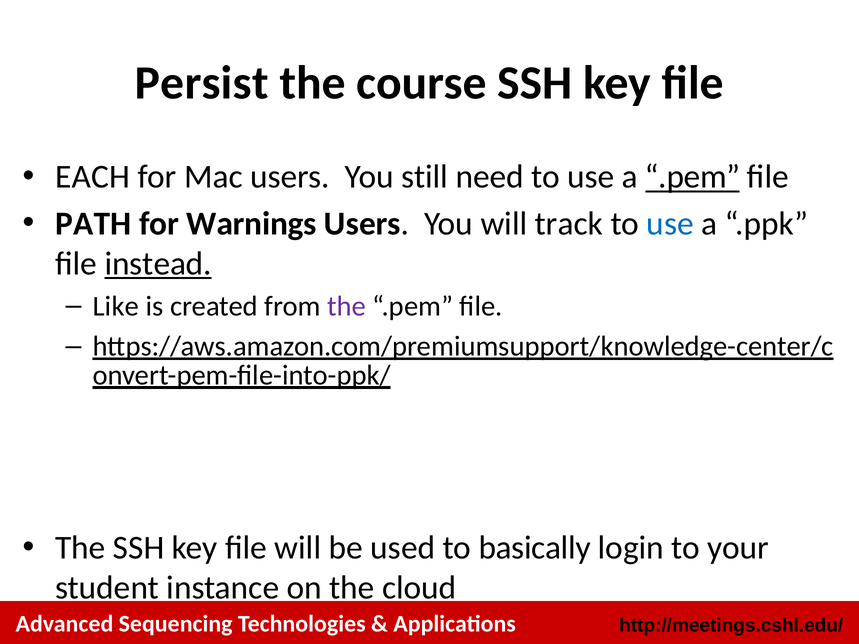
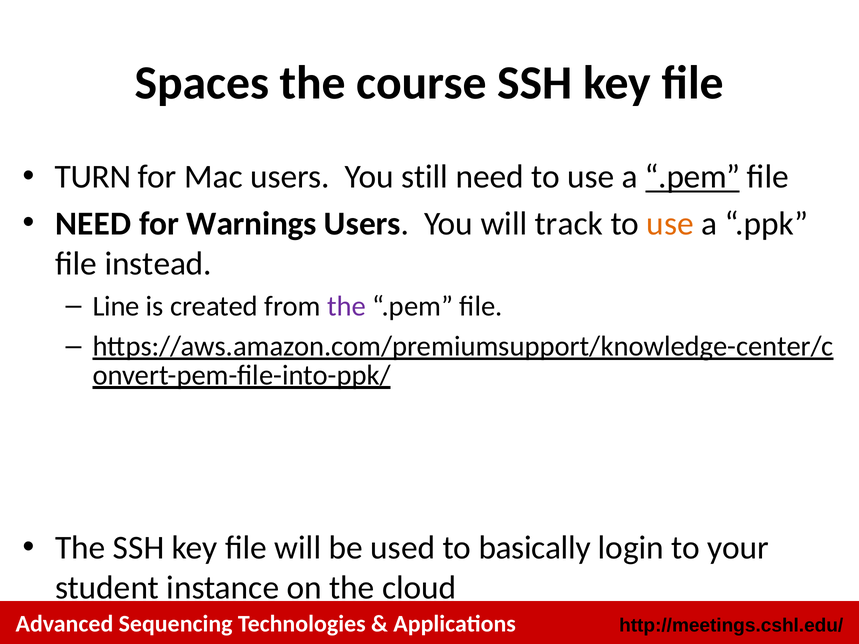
Persist: Persist -> Spaces
EACH: EACH -> TURN
PATH at (93, 224): PATH -> NEED
use at (670, 224) colour: blue -> orange
instead underline: present -> none
Like: Like -> Line
